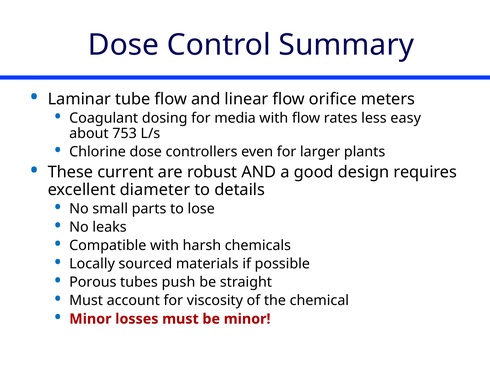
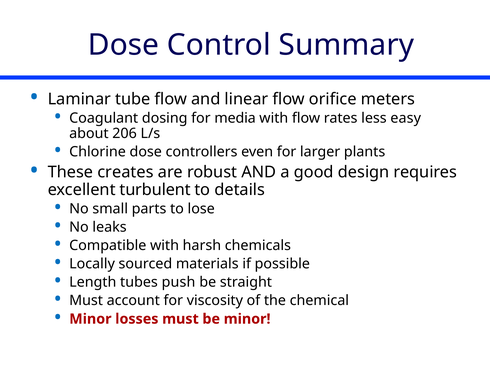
753: 753 -> 206
current: current -> creates
diameter: diameter -> turbulent
Porous: Porous -> Length
